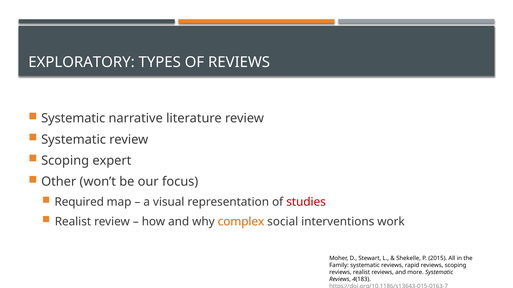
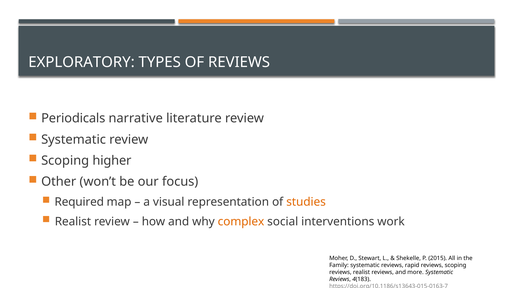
Systematic at (73, 119): Systematic -> Periodicals
expert: expert -> higher
studies colour: red -> orange
